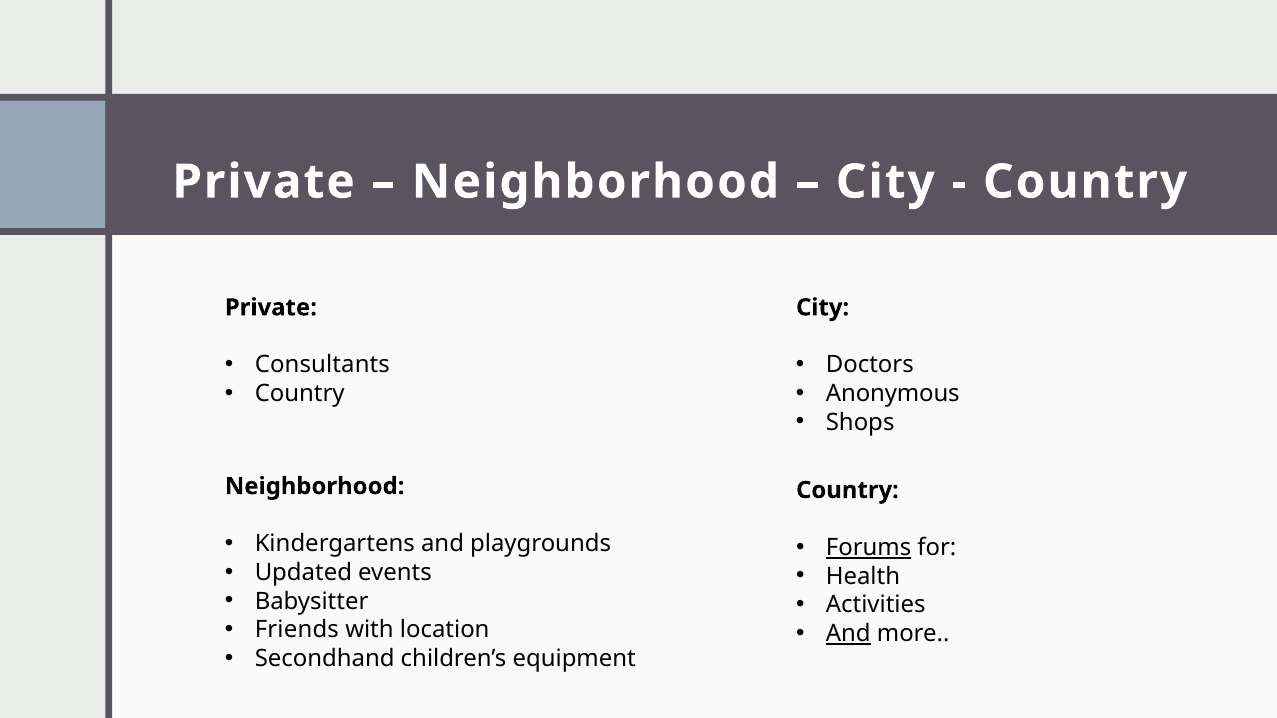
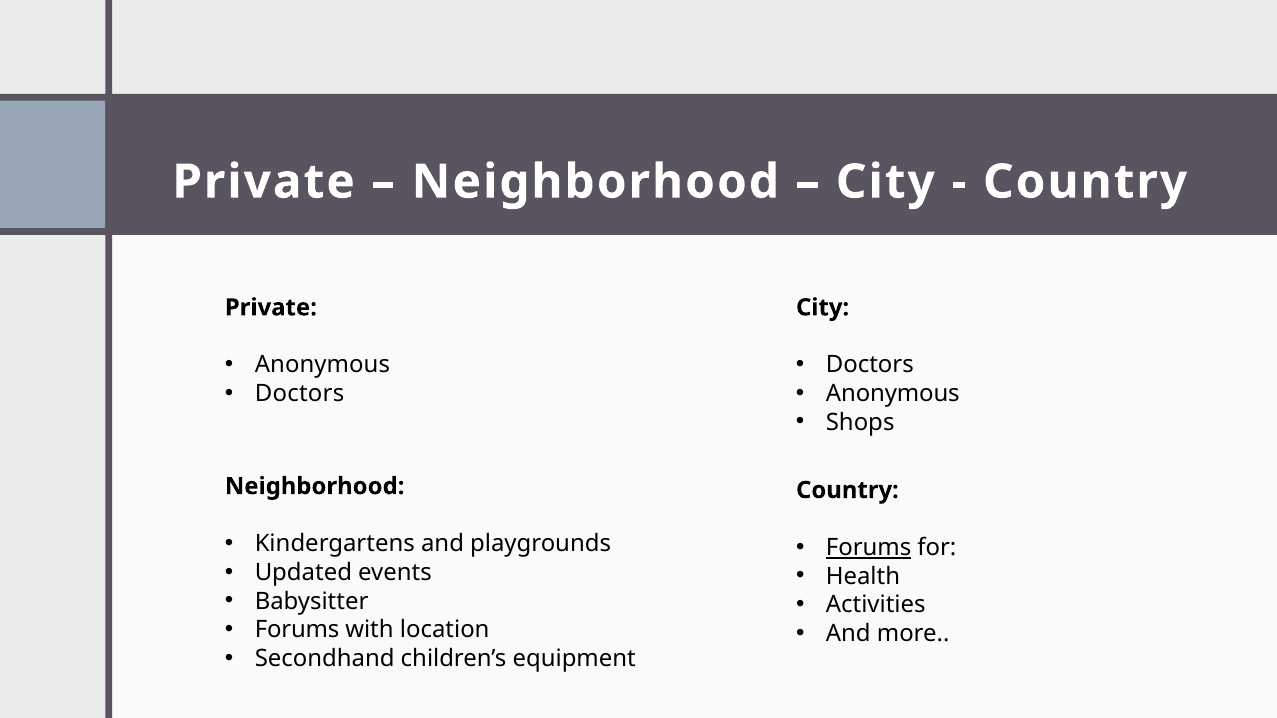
Consultants at (322, 365): Consultants -> Anonymous
Country at (300, 394): Country -> Doctors
Friends at (297, 630): Friends -> Forums
And at (848, 634) underline: present -> none
